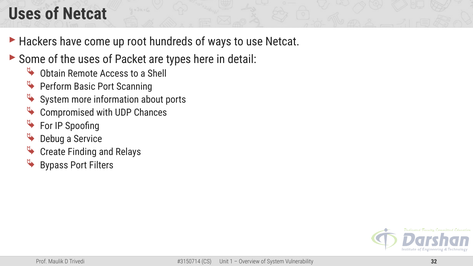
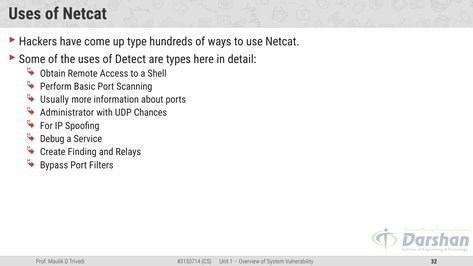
root: root -> type
Packet: Packet -> Detect
System at (55, 100): System -> Usually
Compromised: Compromised -> Administrator
